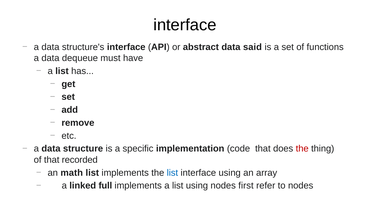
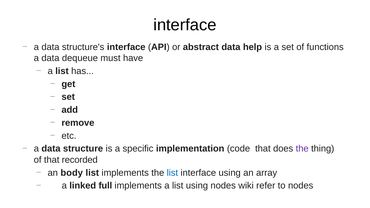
said: said -> help
the at (302, 149) colour: red -> purple
math: math -> body
first: first -> wiki
